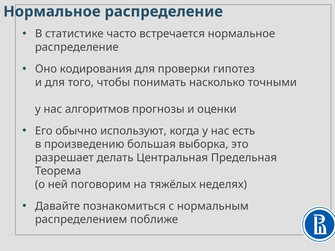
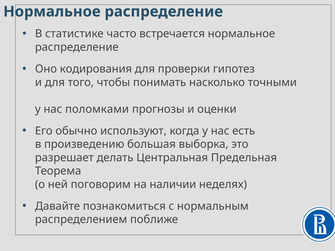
алгоритмов: алгоритмов -> поломками
тяжёлых: тяжёлых -> наличии
